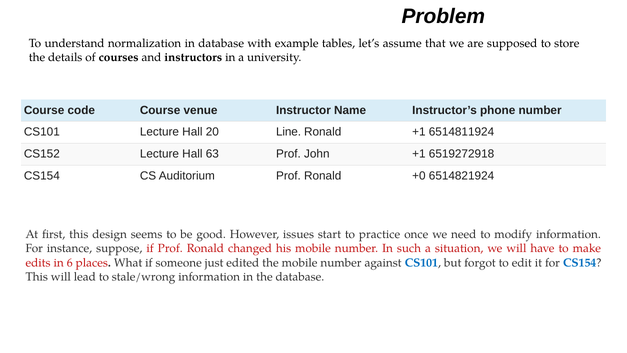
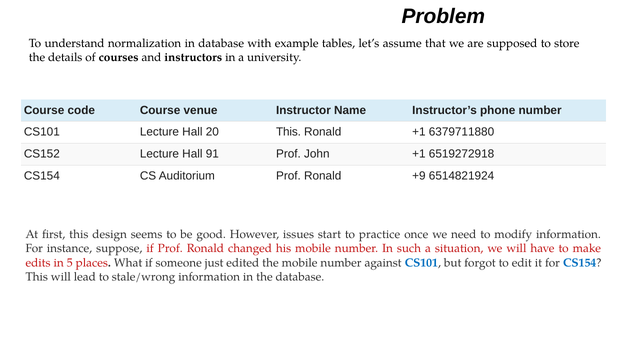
20 Line: Line -> This
6514811924: 6514811924 -> 6379711880
63: 63 -> 91
+0: +0 -> +9
6: 6 -> 5
